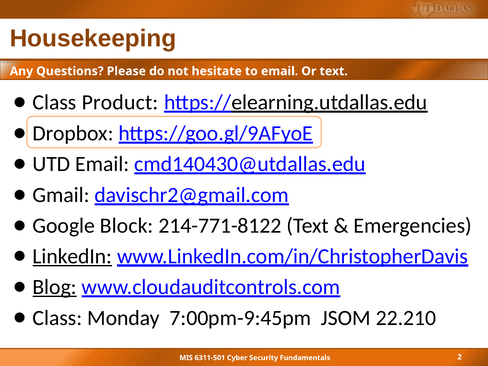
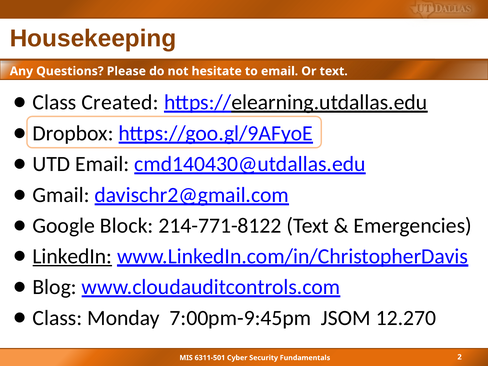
Product: Product -> Created
Blog underline: present -> none
22.210: 22.210 -> 12.270
